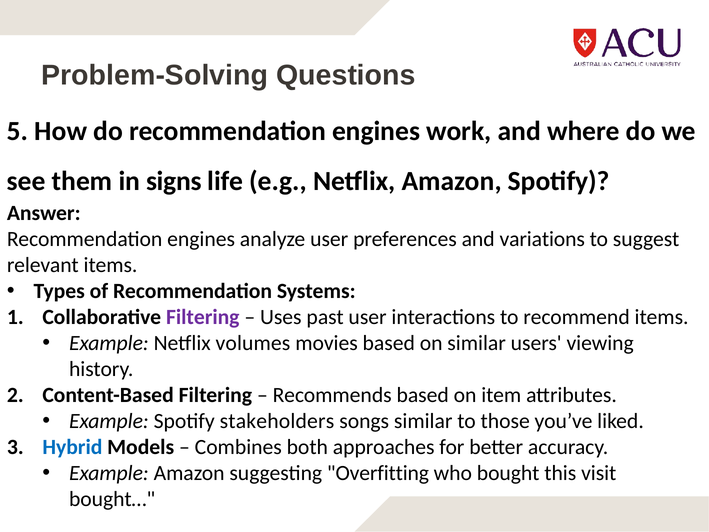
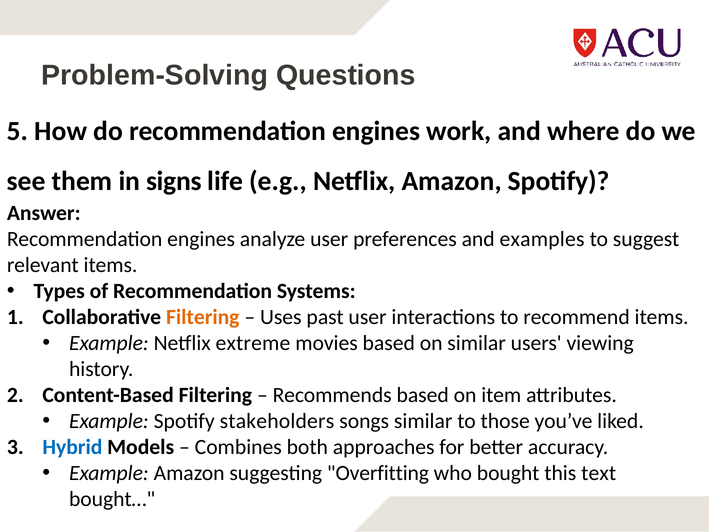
variations: variations -> examples
Filtering at (203, 317) colour: purple -> orange
volumes: volumes -> extreme
visit: visit -> text
